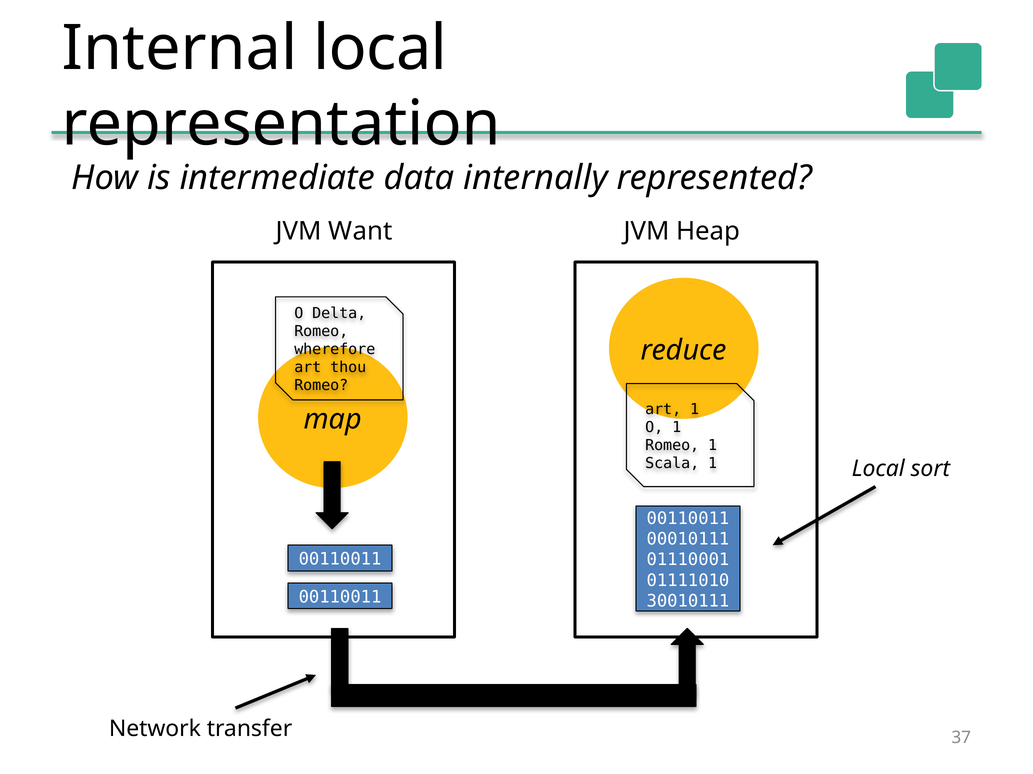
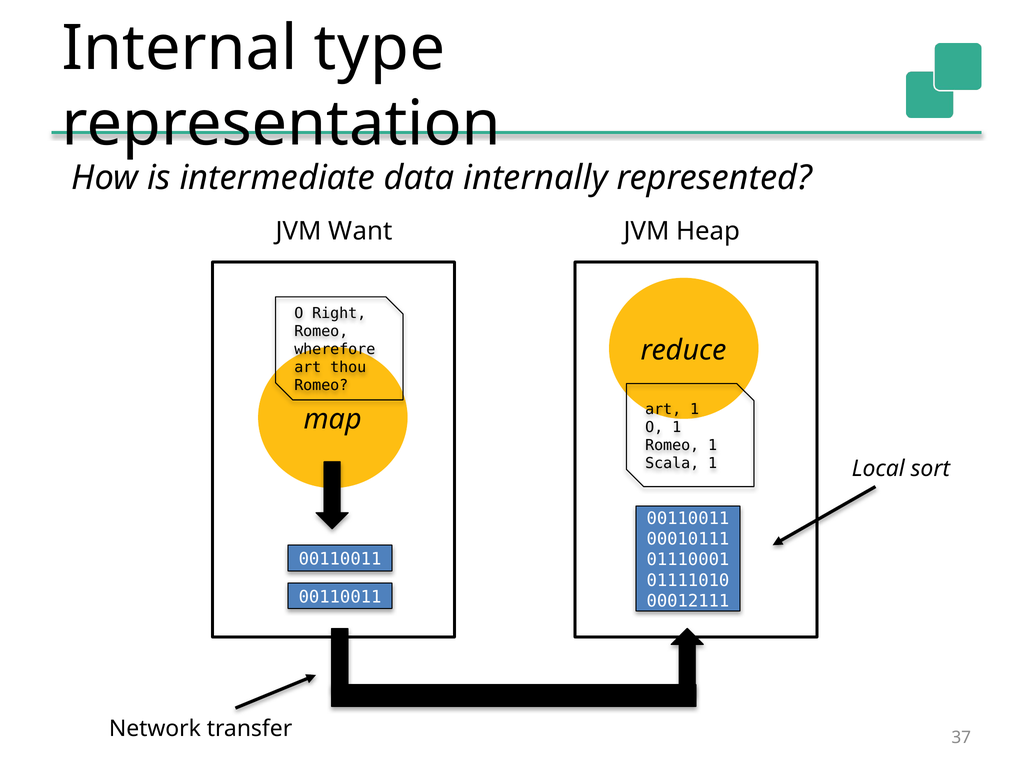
Internal local: local -> type
Delta: Delta -> Right
30010111: 30010111 -> 00012111
